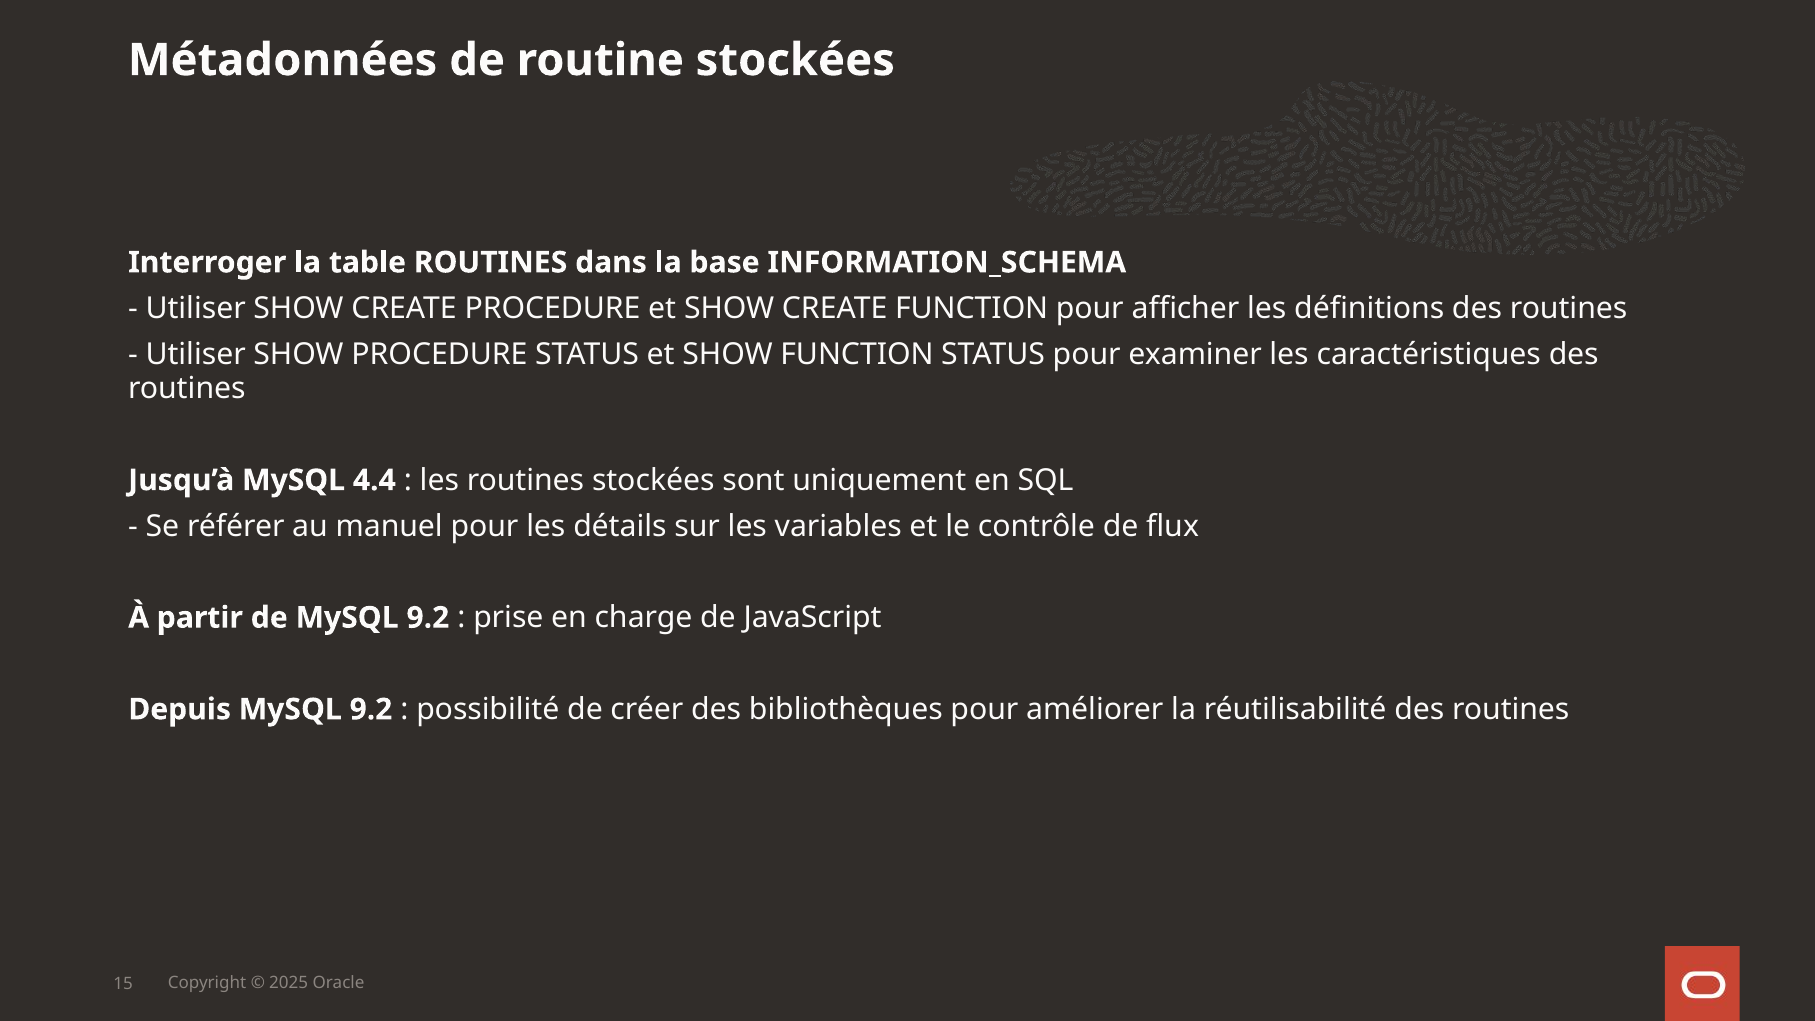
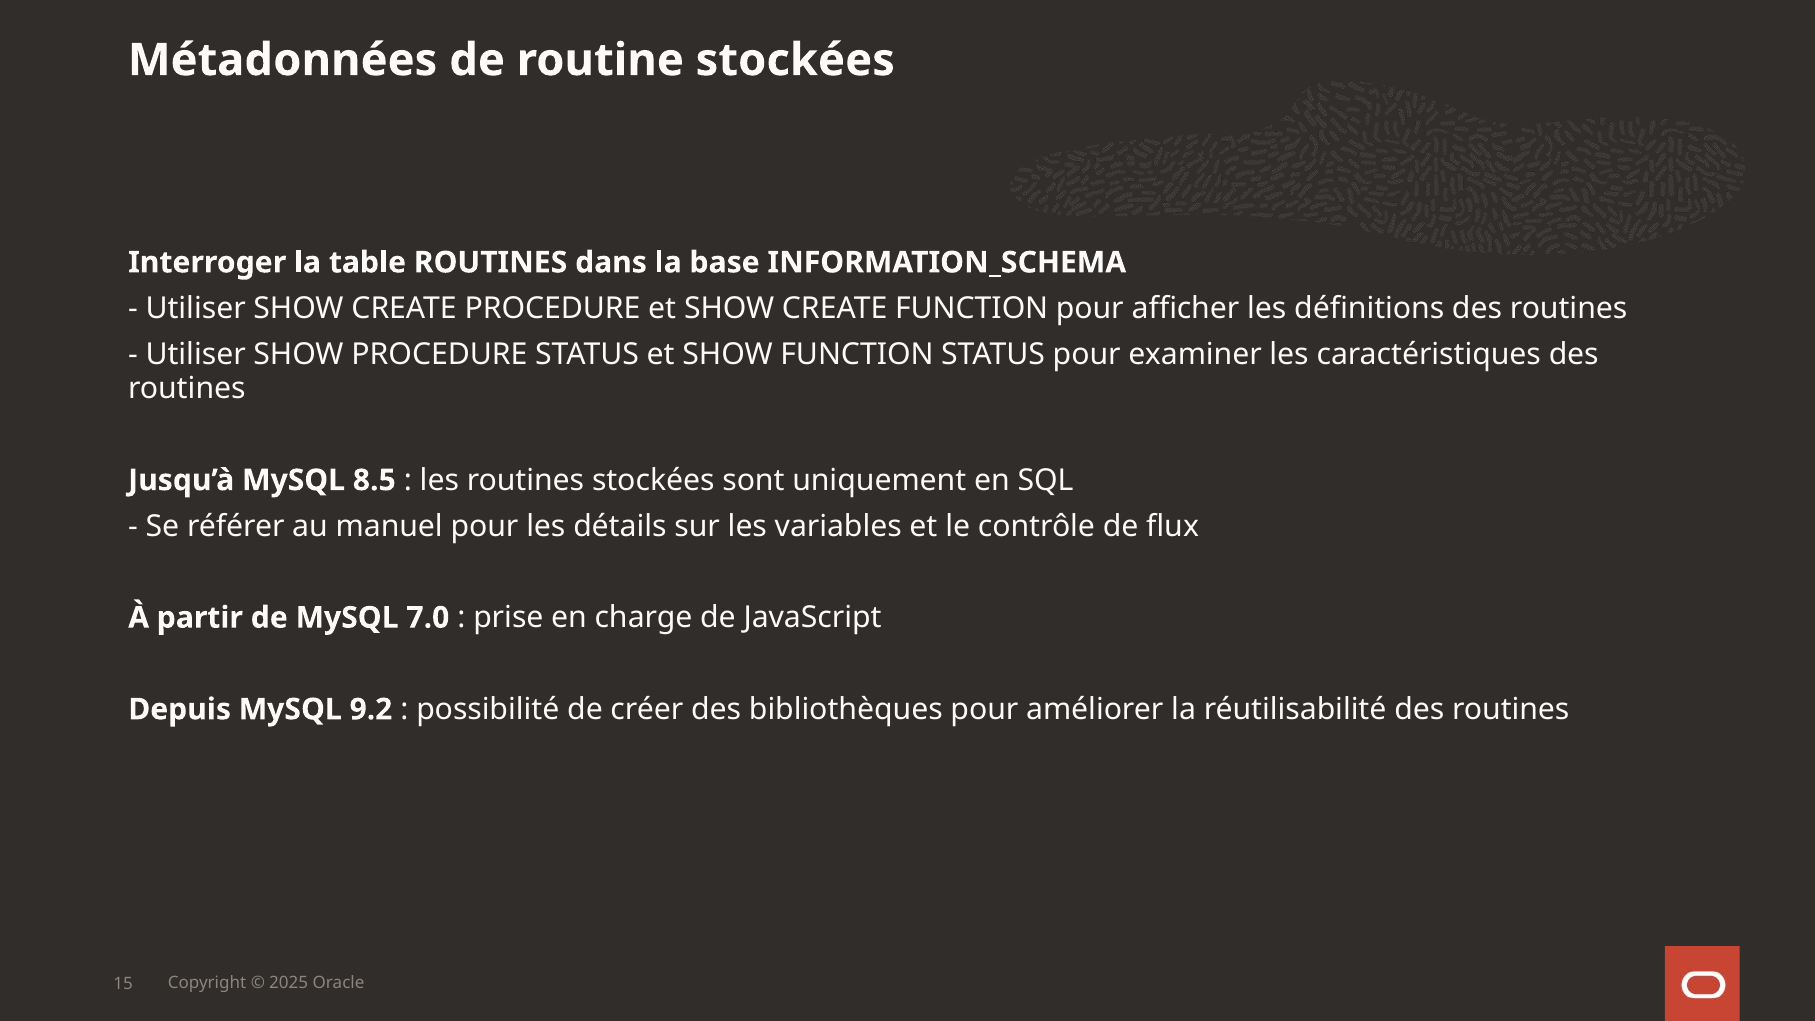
4.4: 4.4 -> 8.5
de MySQL 9.2: 9.2 -> 7.0
